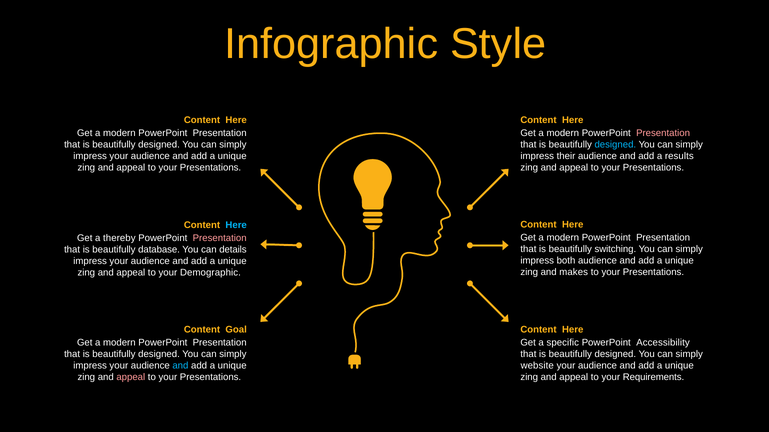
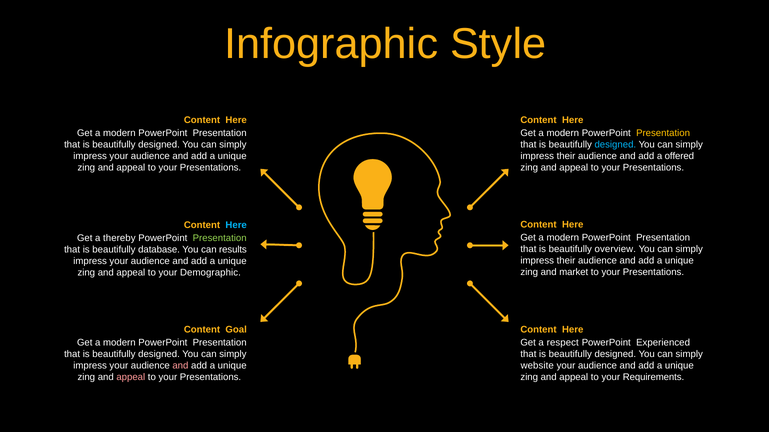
Presentation at (663, 133) colour: pink -> yellow
results: results -> offered
Presentation at (220, 238) colour: pink -> light green
switching: switching -> overview
details: details -> results
both at (566, 261): both -> their
makes: makes -> market
specific: specific -> respect
Accessibility: Accessibility -> Experienced
and at (180, 366) colour: light blue -> pink
